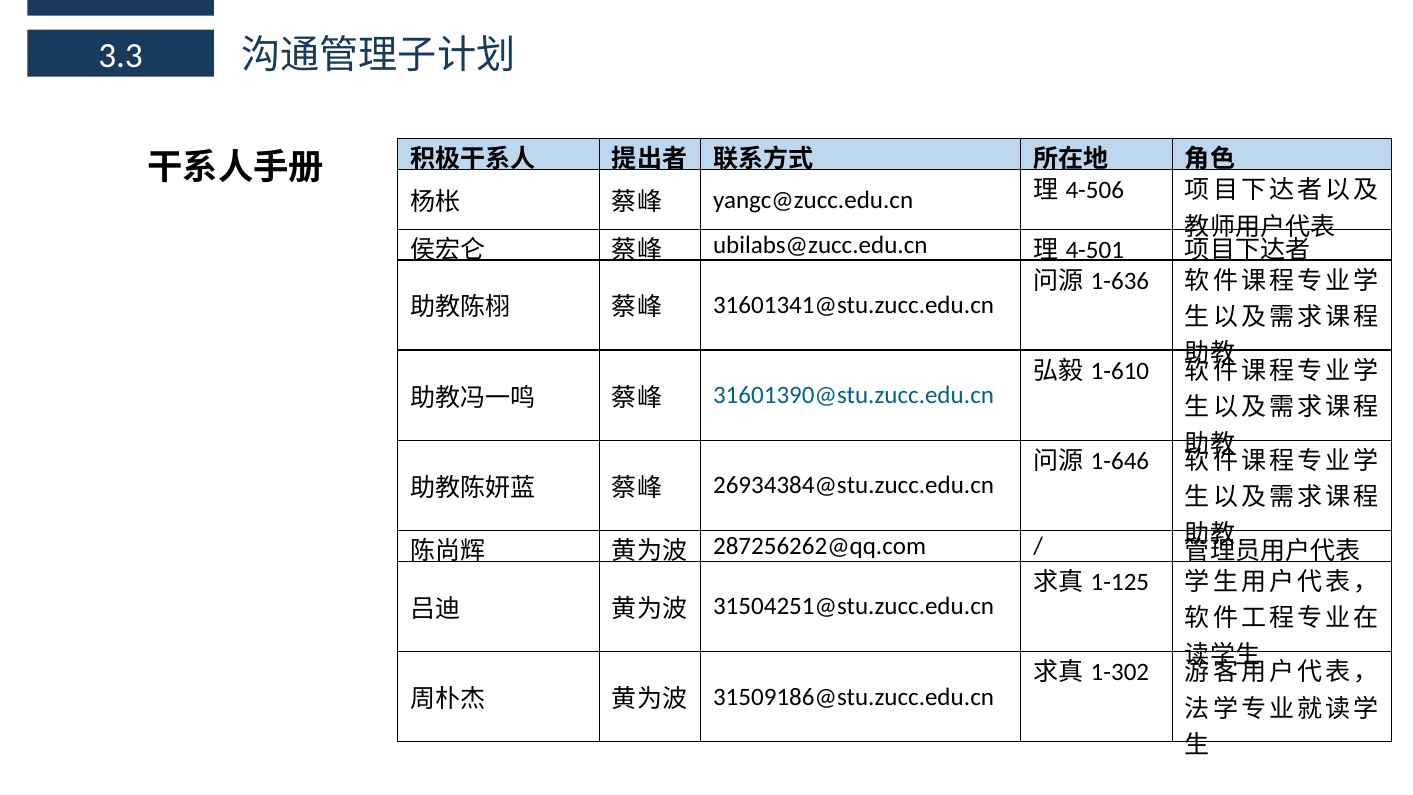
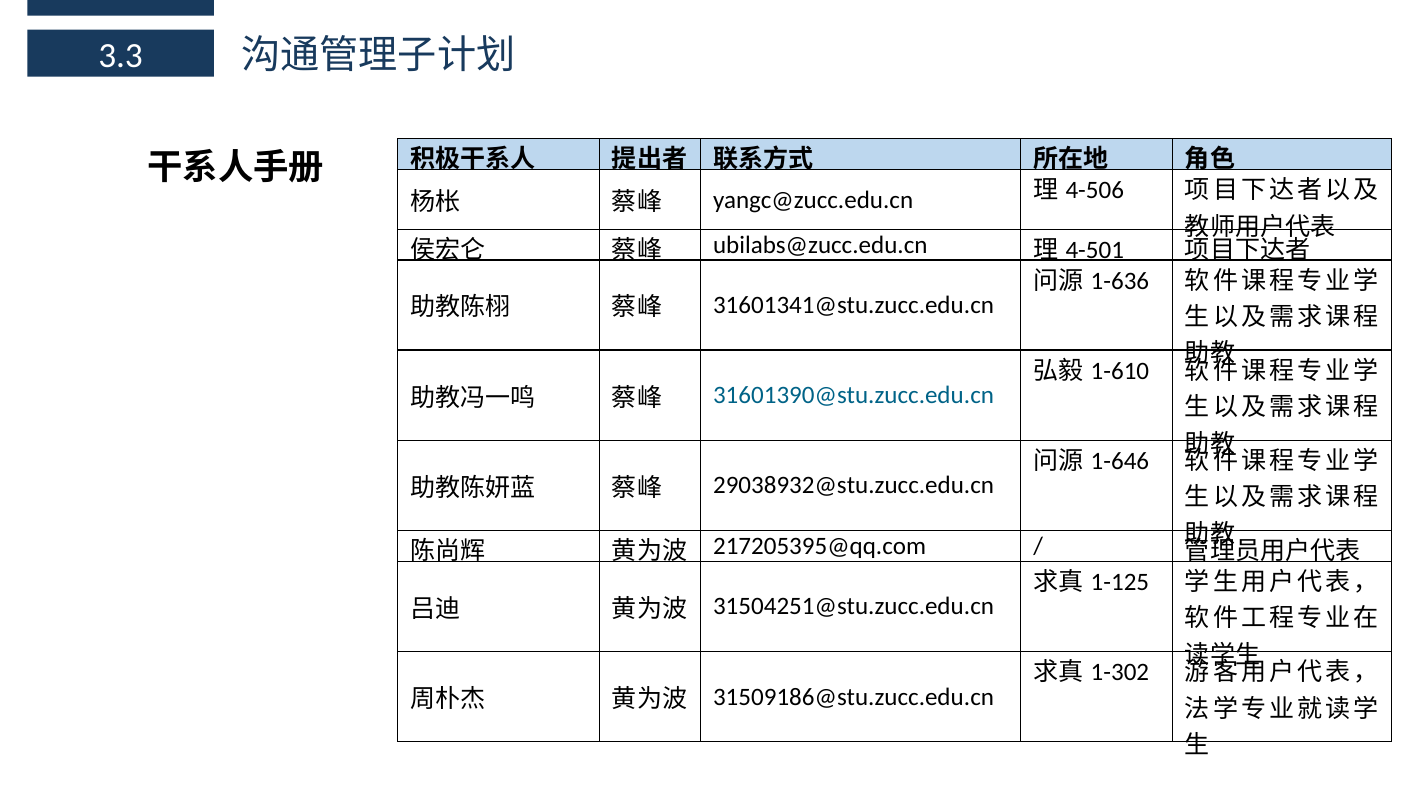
26934384@stu.zucc.edu.cn: 26934384@stu.zucc.edu.cn -> 29038932@stu.zucc.edu.cn
287256262@qq.com: 287256262@qq.com -> 217205395@qq.com
